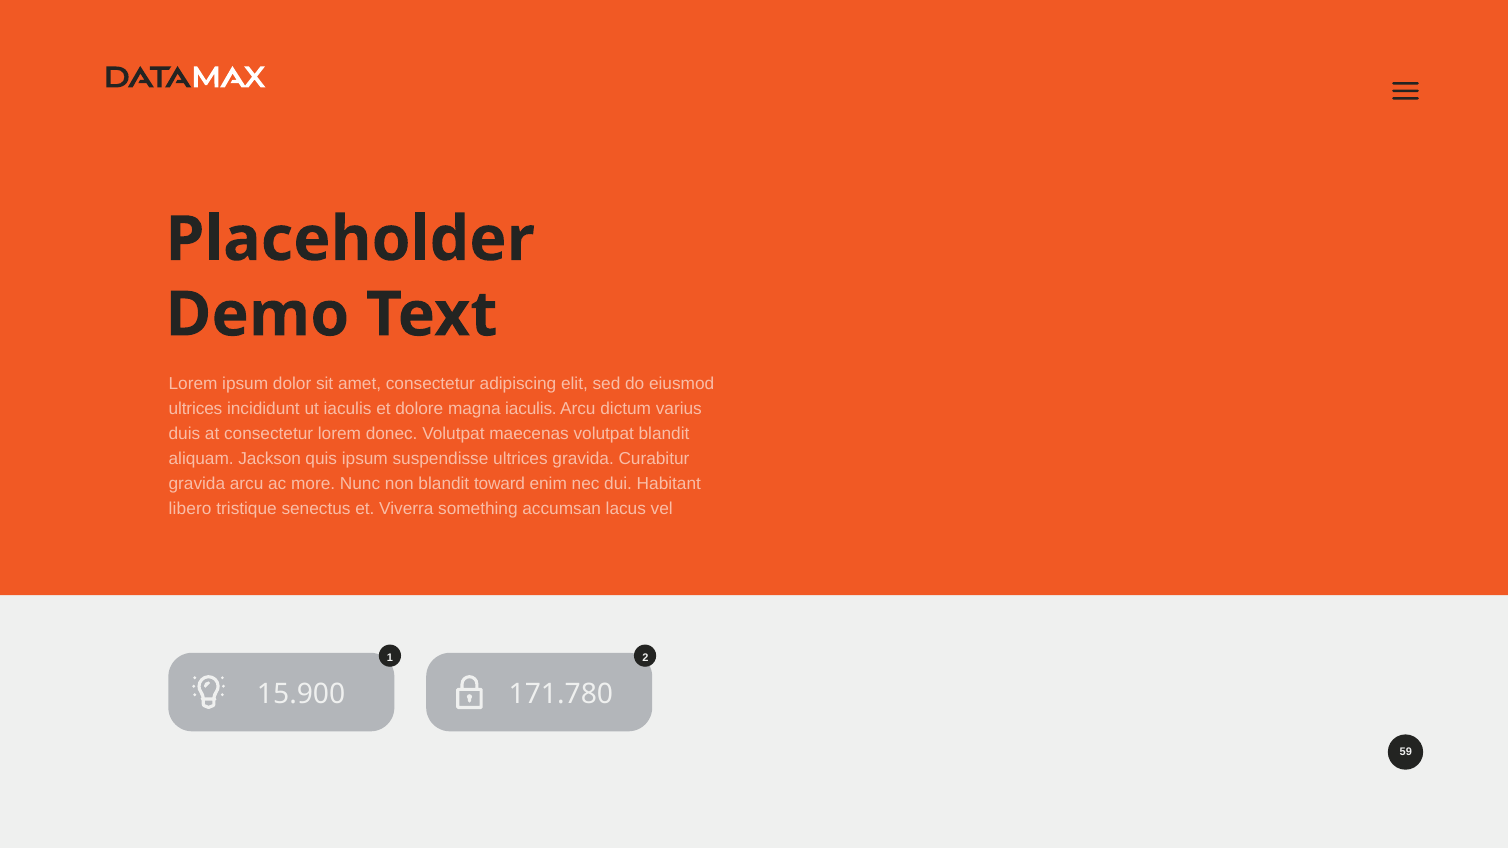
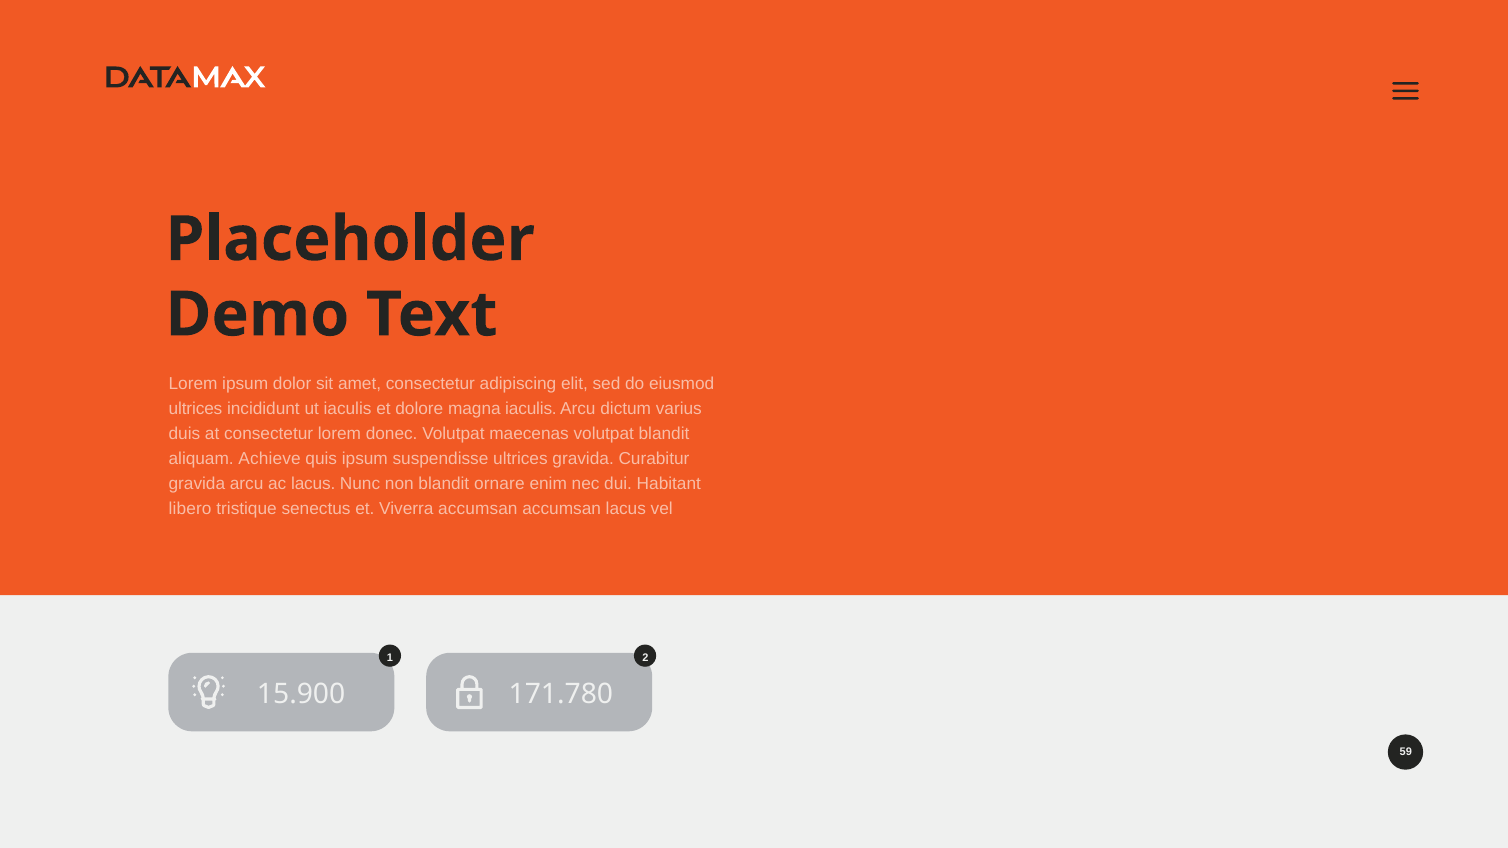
Jackson: Jackson -> Achieve
ac more: more -> lacus
toward: toward -> ornare
Viverra something: something -> accumsan
